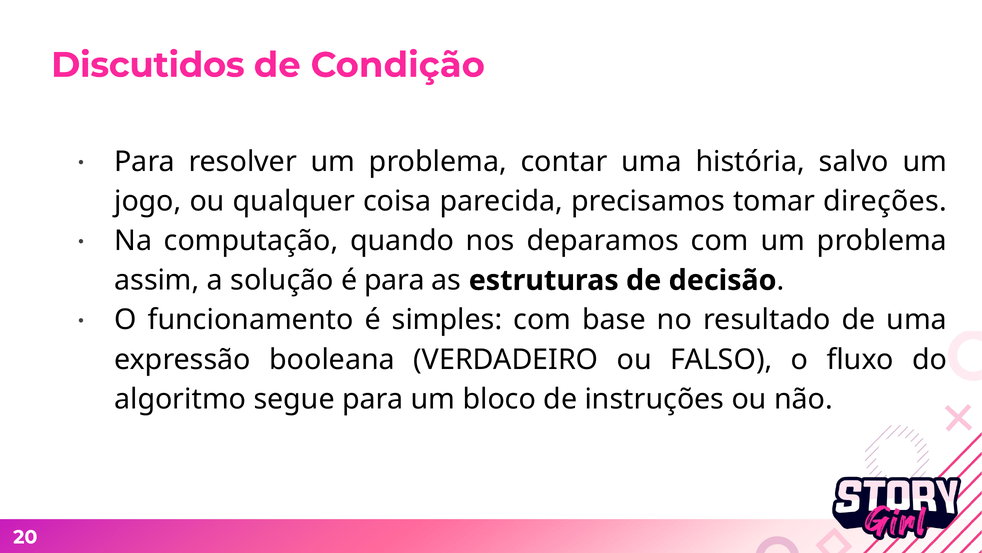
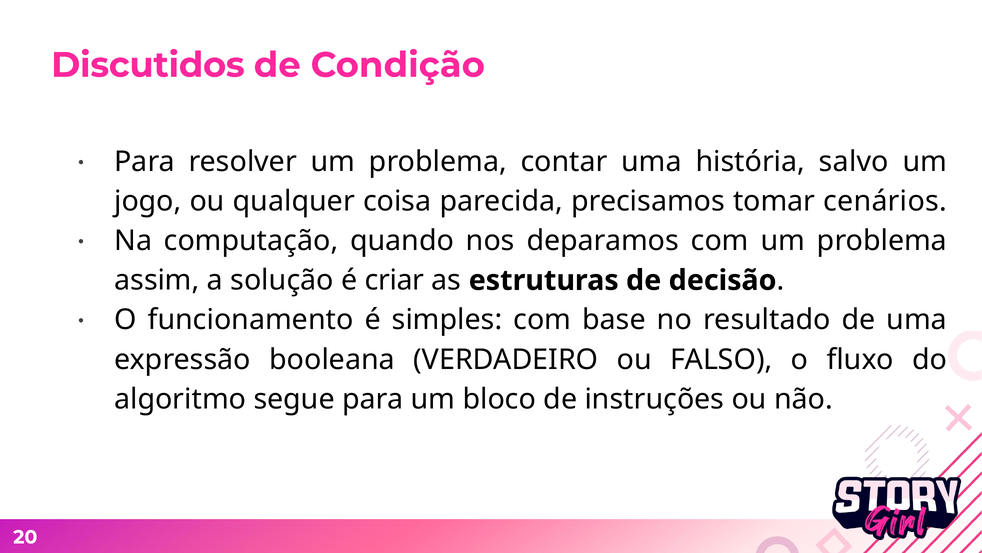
direções: direções -> cenários
é para: para -> criar
